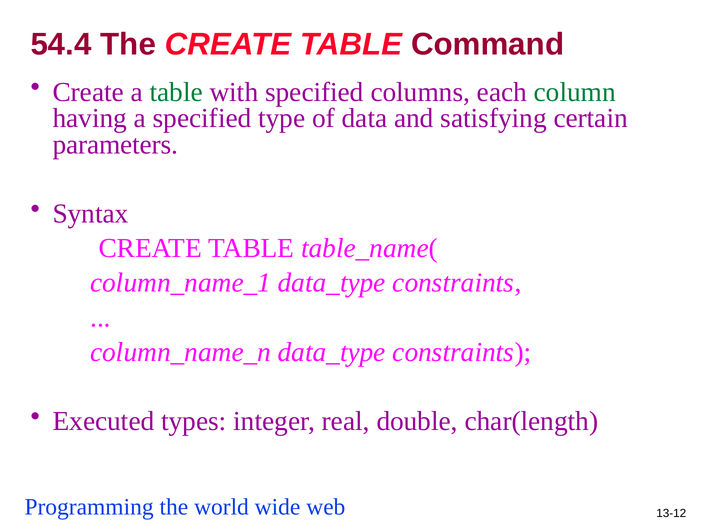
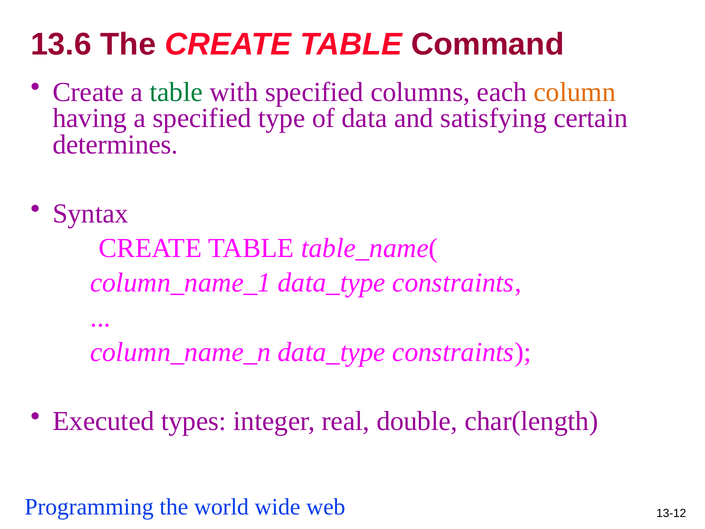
54.4: 54.4 -> 13.6
column colour: green -> orange
parameters: parameters -> determines
